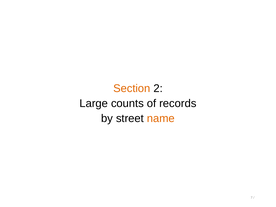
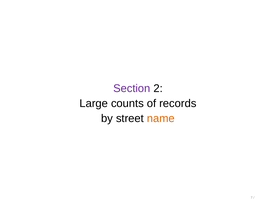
Section colour: orange -> purple
